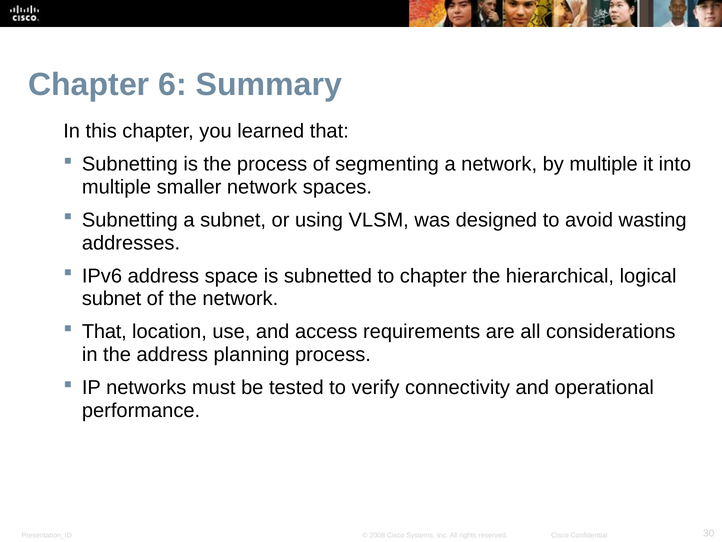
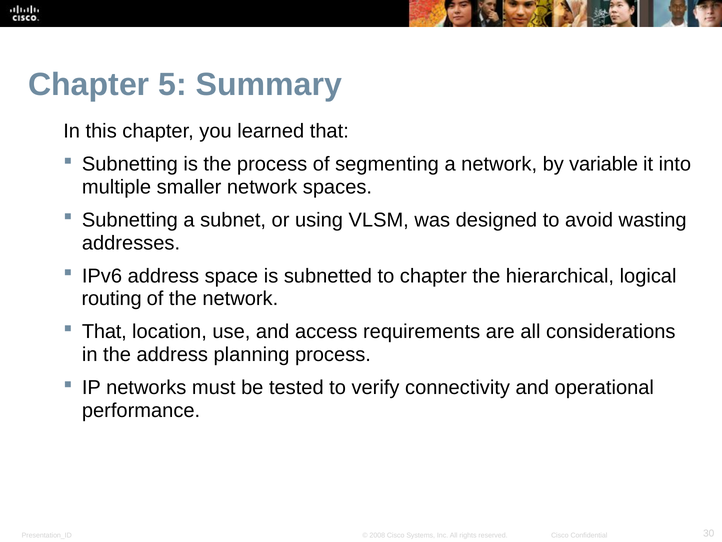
6: 6 -> 5
by multiple: multiple -> variable
subnet at (112, 299): subnet -> routing
